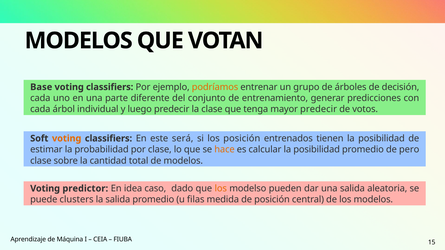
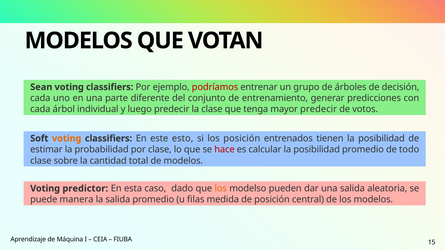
Base: Base -> Sean
podríamos colour: orange -> red
será: será -> esto
hace colour: orange -> red
pero: pero -> todo
idea: idea -> esta
clusters: clusters -> manera
